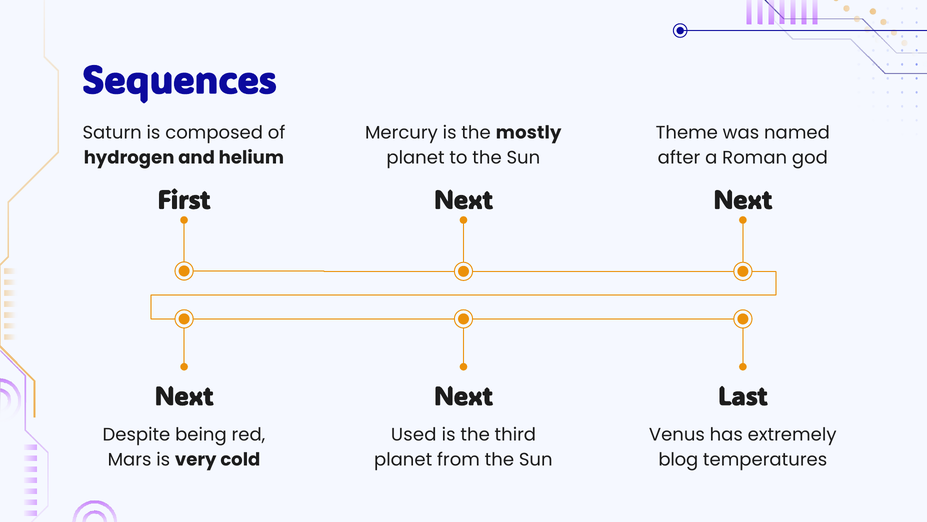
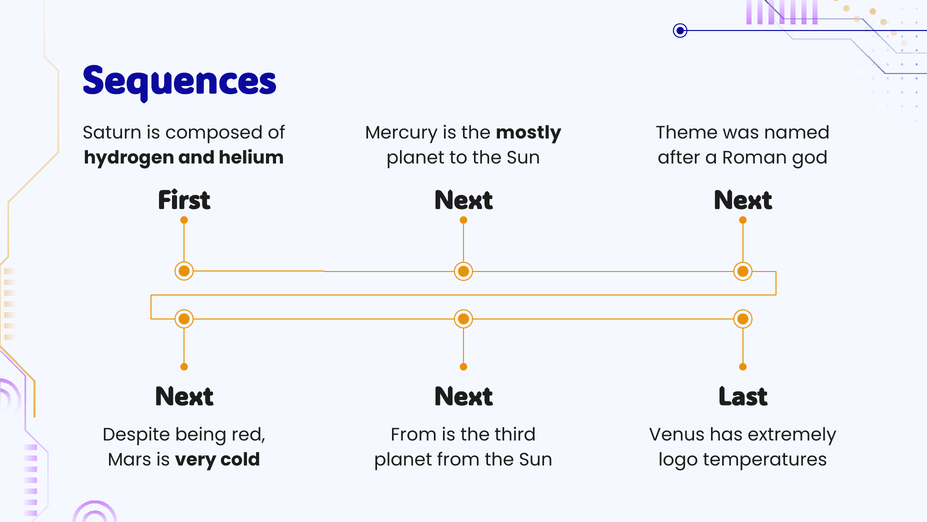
Used at (414, 434): Used -> From
blog: blog -> logo
